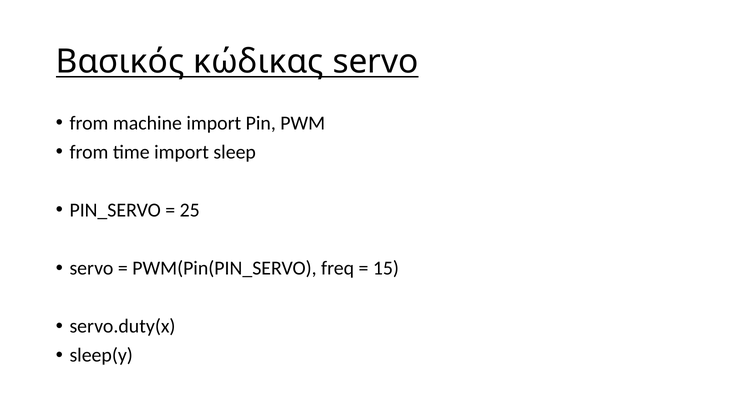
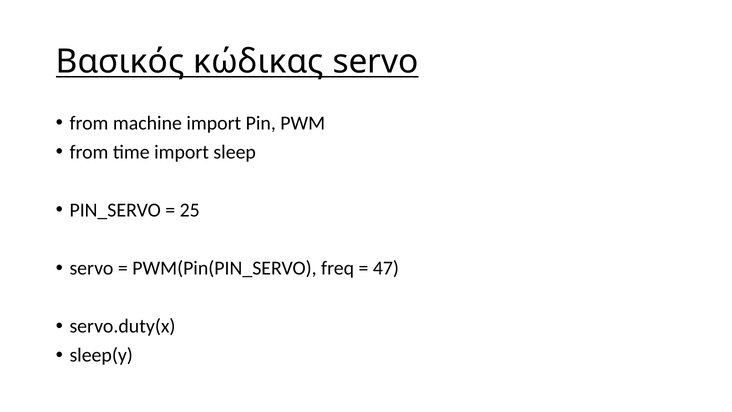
15: 15 -> 47
